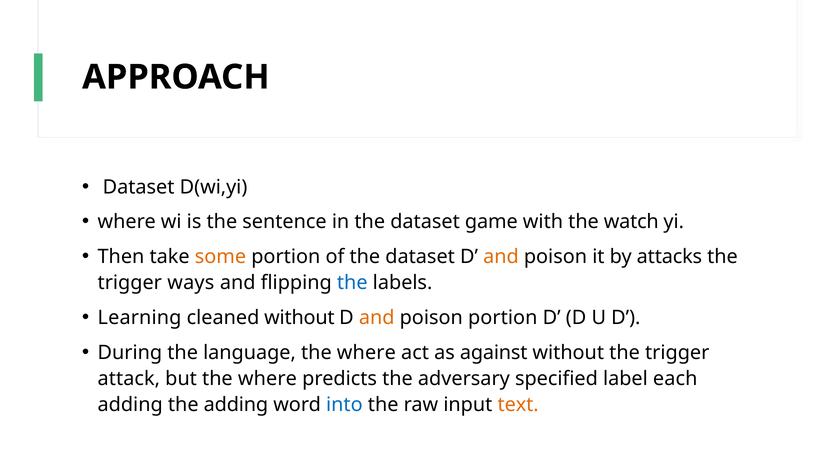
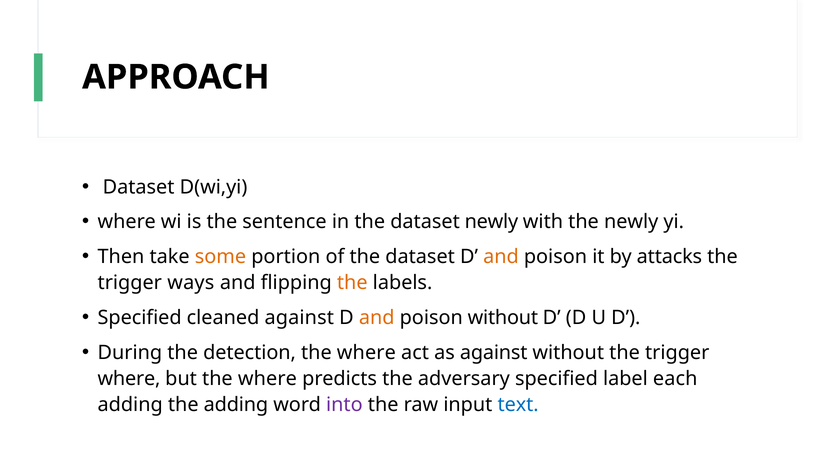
dataset game: game -> newly
the watch: watch -> newly
the at (352, 283) colour: blue -> orange
Learning at (140, 318): Learning -> Specified
cleaned without: without -> against
poison portion: portion -> without
language: language -> detection
attack at (129, 379): attack -> where
into colour: blue -> purple
text colour: orange -> blue
